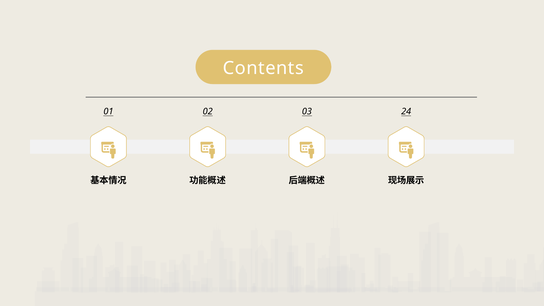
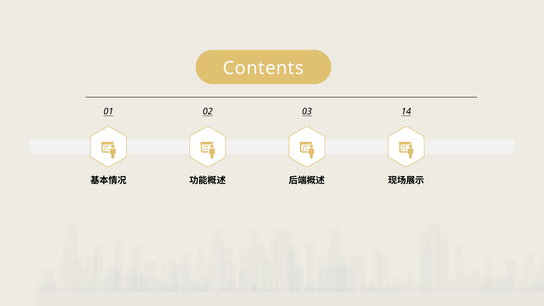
24: 24 -> 14
